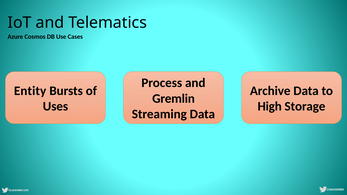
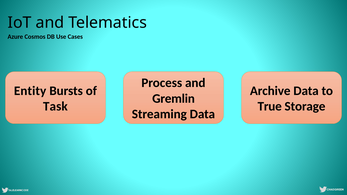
Uses: Uses -> Task
High: High -> True
